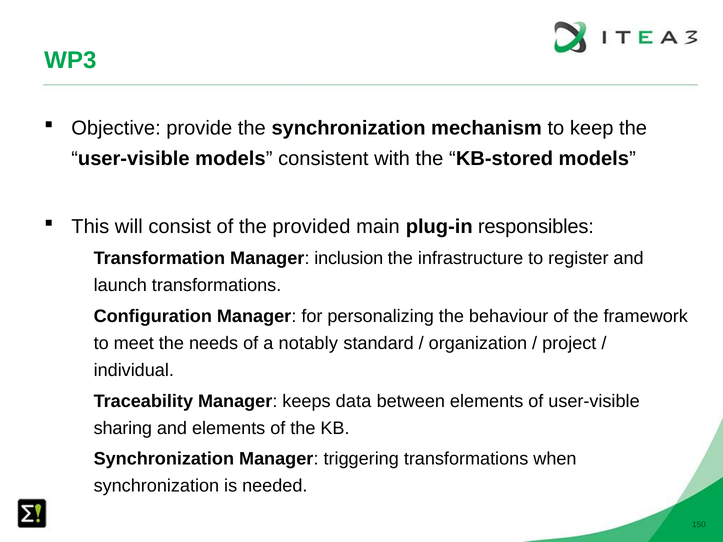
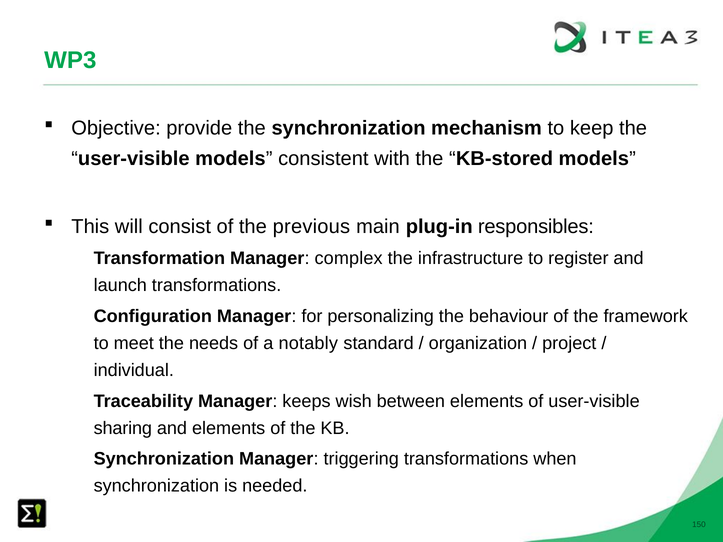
provided: provided -> previous
inclusion: inclusion -> complex
data: data -> wish
